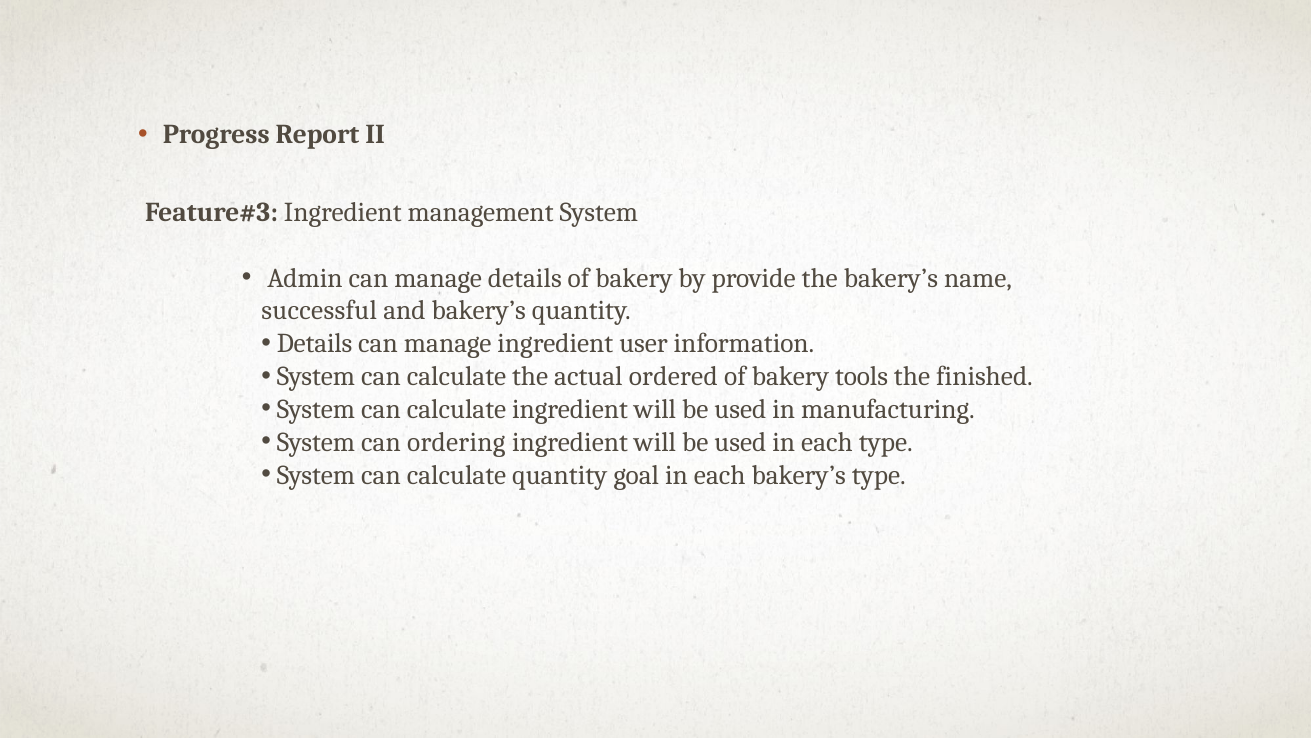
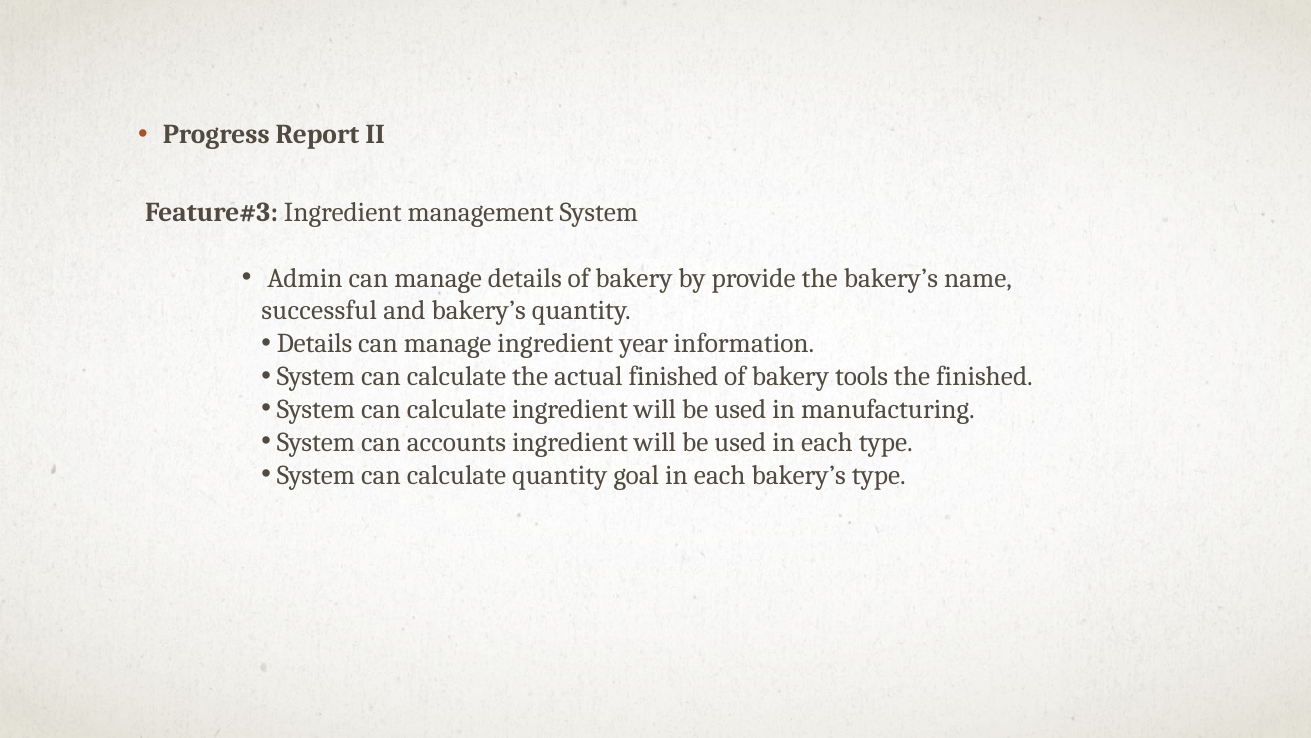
user: user -> year
actual ordered: ordered -> finished
ordering: ordering -> accounts
